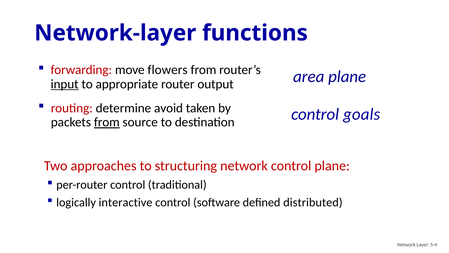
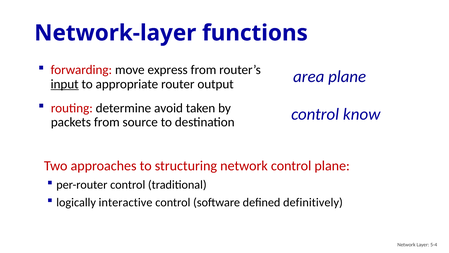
flowers: flowers -> express
goals: goals -> know
from at (107, 122) underline: present -> none
distributed: distributed -> definitively
